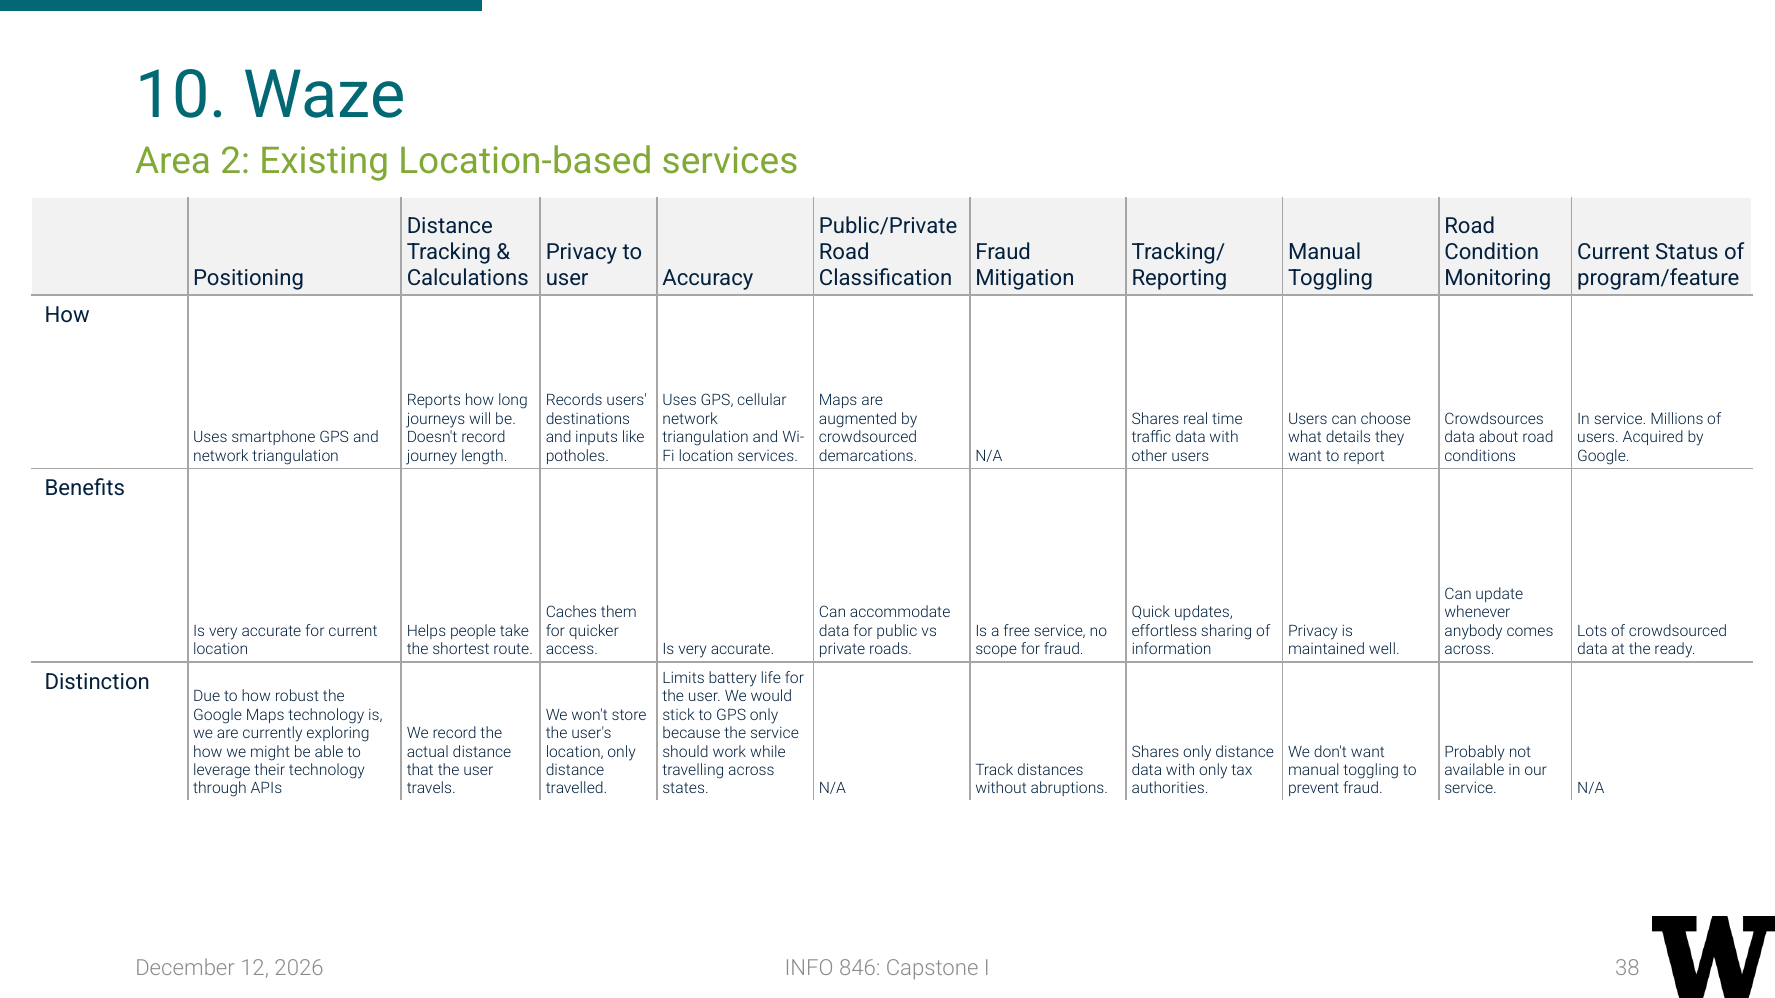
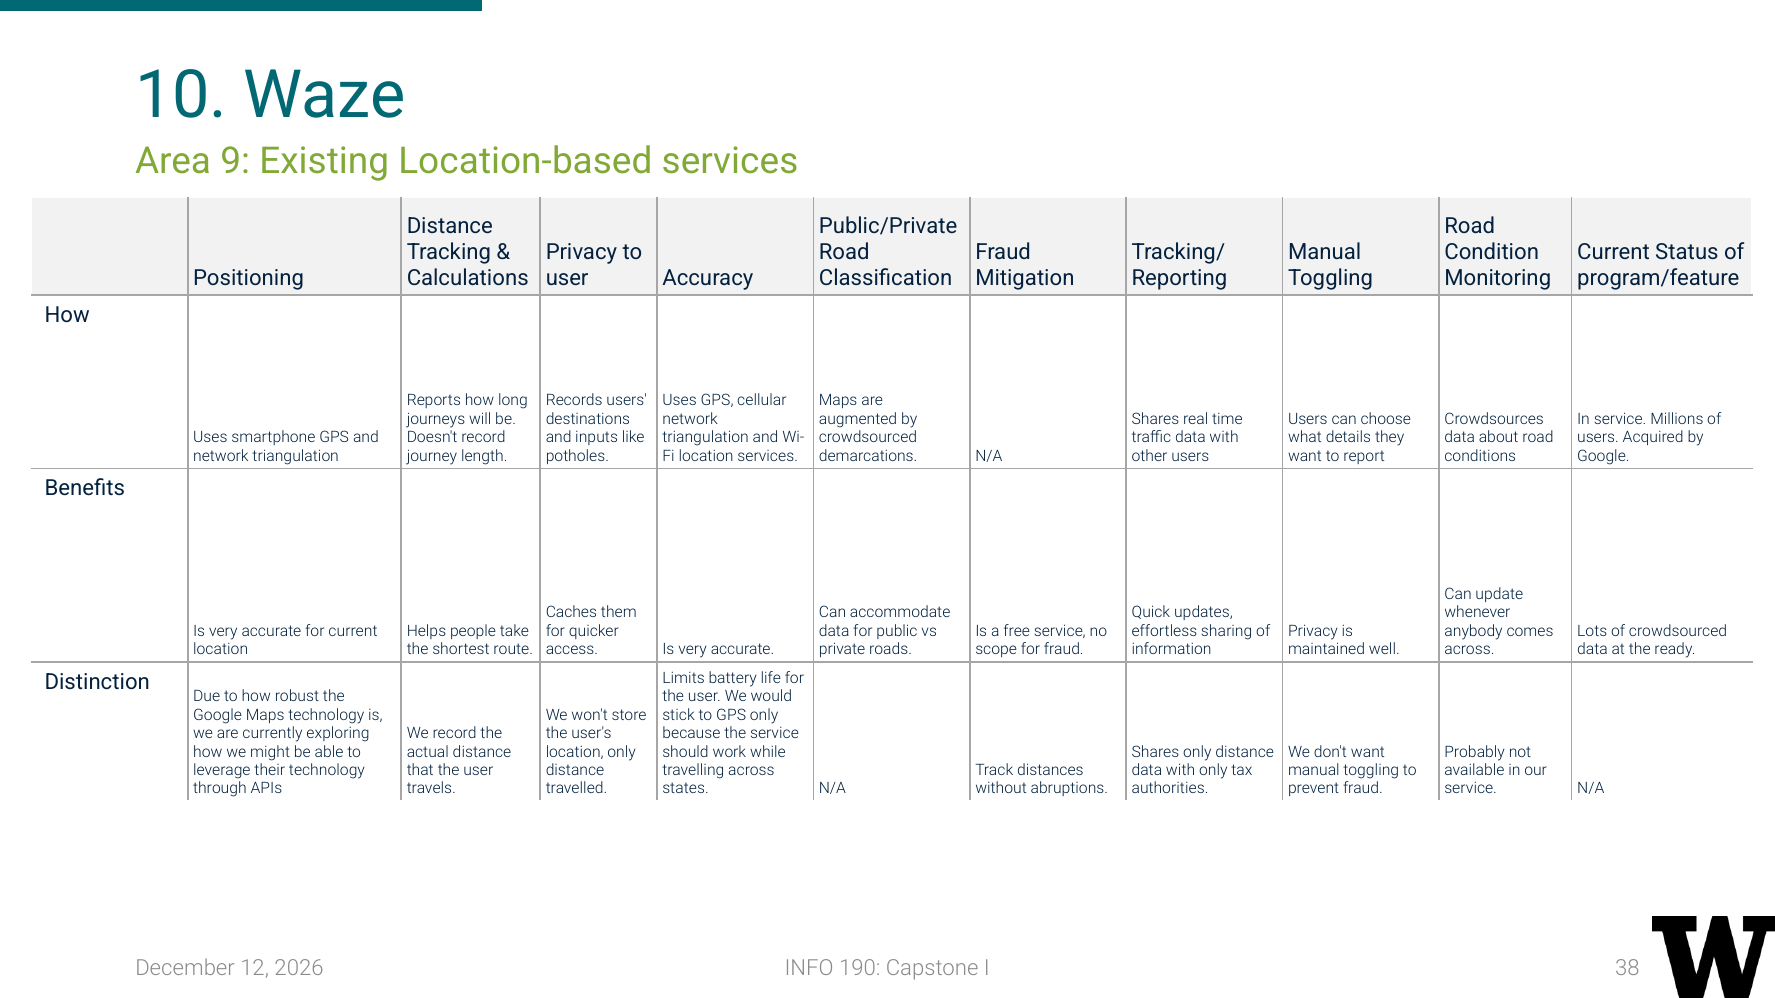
2: 2 -> 9
846: 846 -> 190
